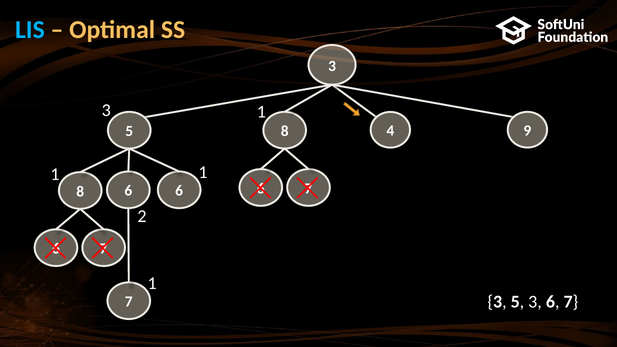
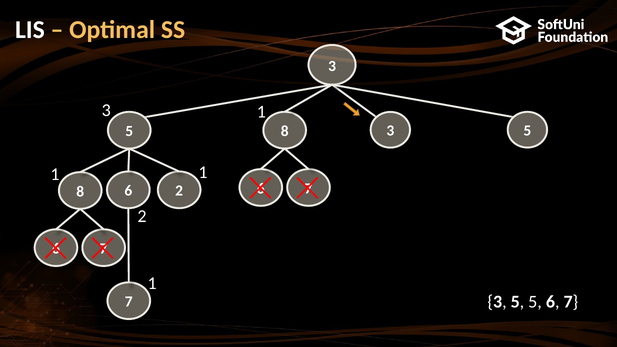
LIS colour: light blue -> white
4 at (390, 131): 4 -> 3
8 9: 9 -> 5
8 6: 6 -> 2
5 3: 3 -> 5
